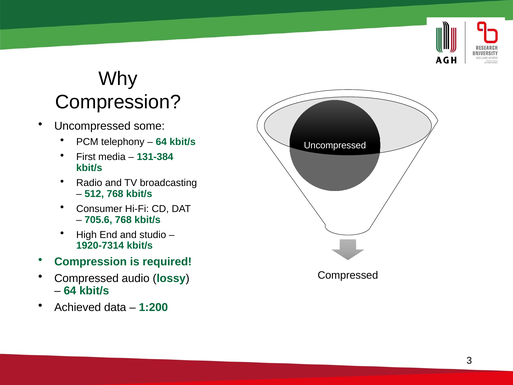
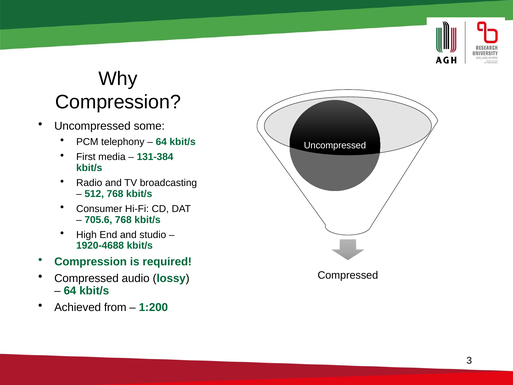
1920-7314: 1920-7314 -> 1920-4688
data: data -> from
